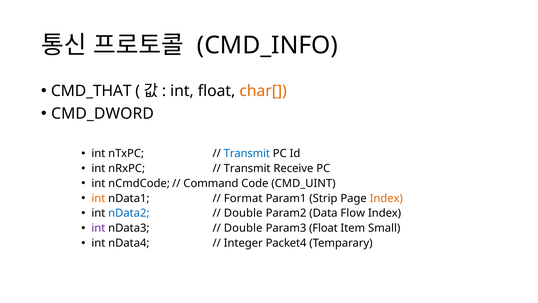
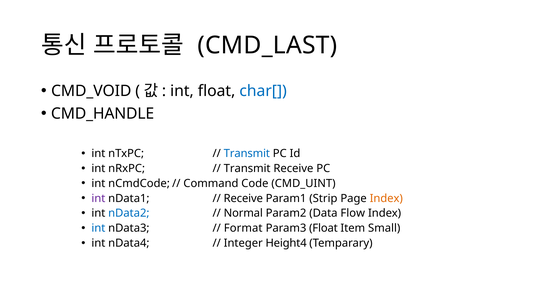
CMD_INFO: CMD_INFO -> CMD_LAST
CMD_THAT: CMD_THAT -> CMD_VOID
char[ colour: orange -> blue
CMD_DWORD: CMD_DWORD -> CMD_HANDLE
int at (98, 198) colour: orange -> purple
Format at (243, 198): Format -> Receive
Double at (243, 213): Double -> Normal
int at (98, 228) colour: purple -> blue
Double at (243, 228): Double -> Format
Packet4: Packet4 -> Height4
